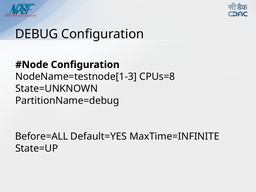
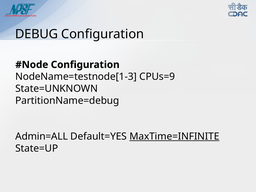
CPUs=8: CPUs=8 -> CPUs=9
Before=ALL: Before=ALL -> Admin=ALL
MaxTime=INFINITE underline: none -> present
